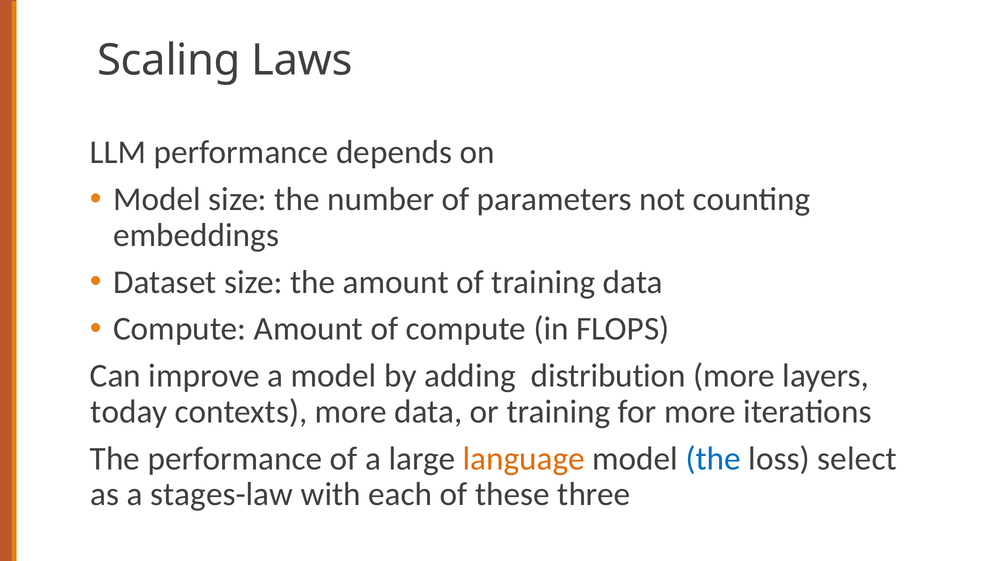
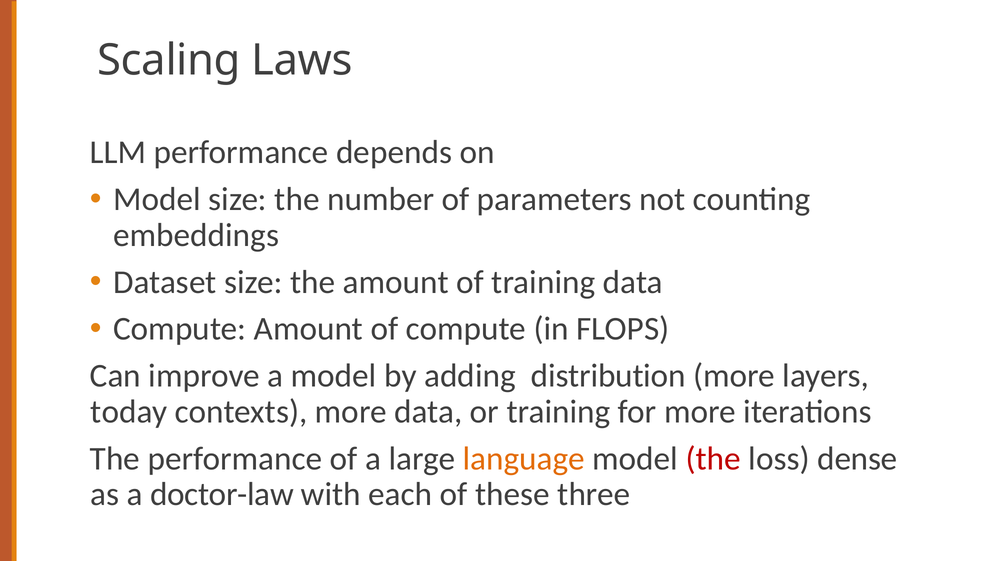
the at (713, 459) colour: blue -> red
select: select -> dense
stages-law: stages-law -> doctor-law
